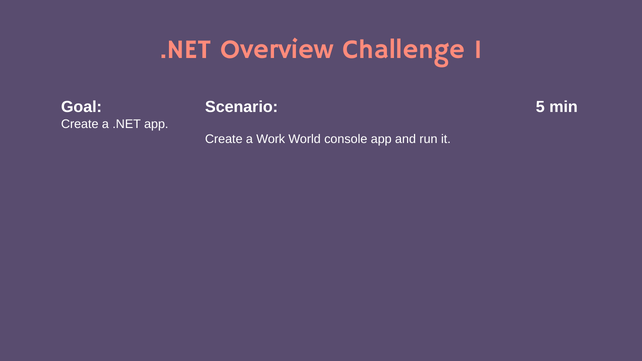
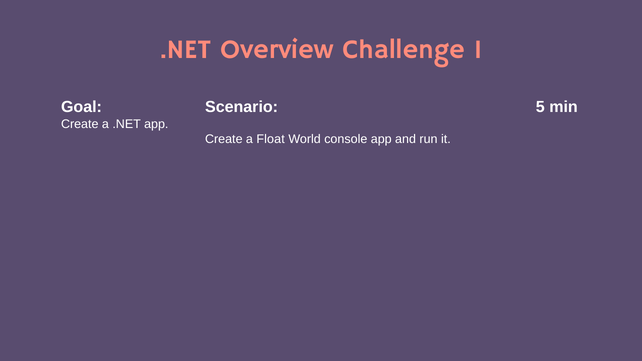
Work: Work -> Float
